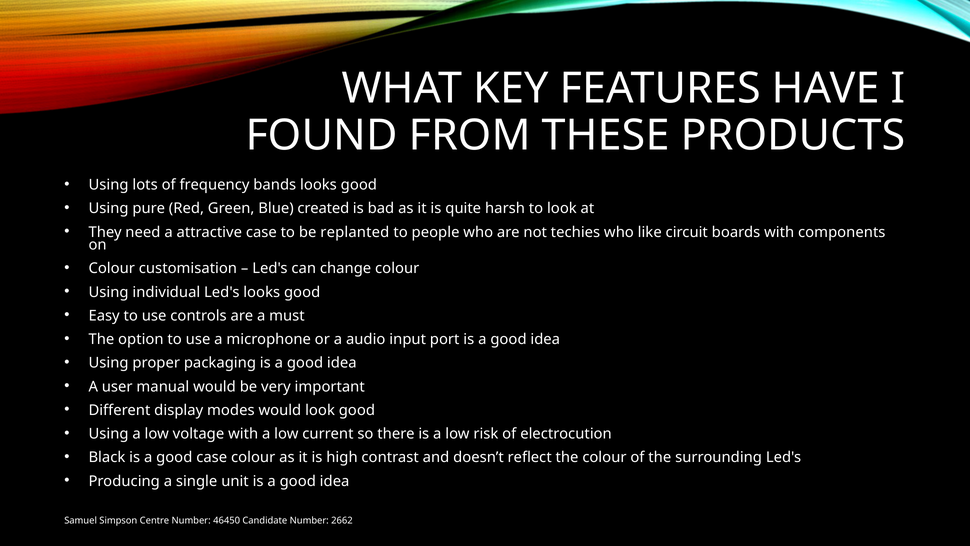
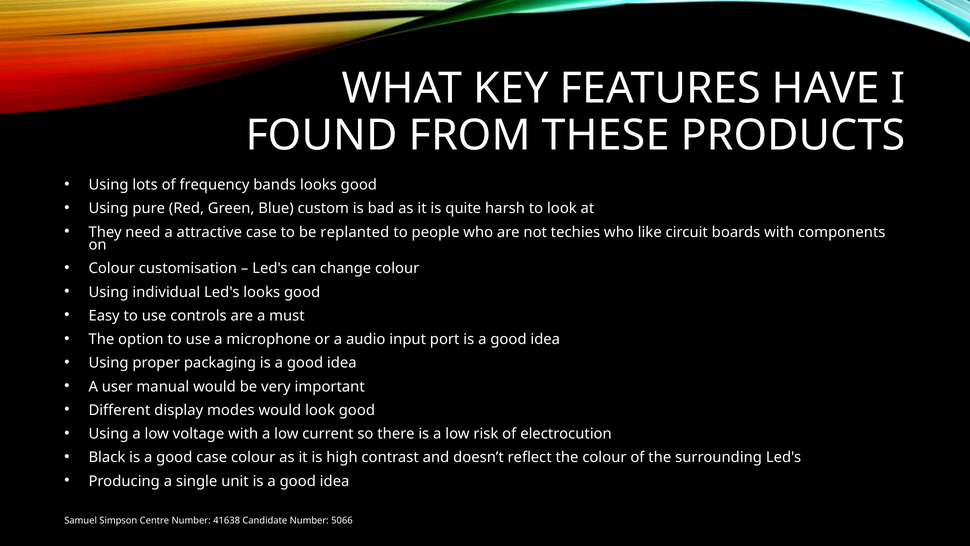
created: created -> custom
46450: 46450 -> 41638
2662: 2662 -> 5066
